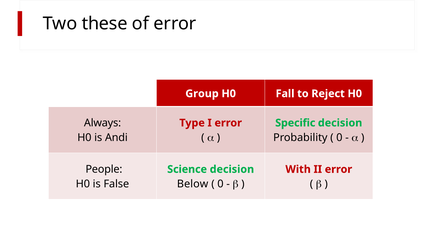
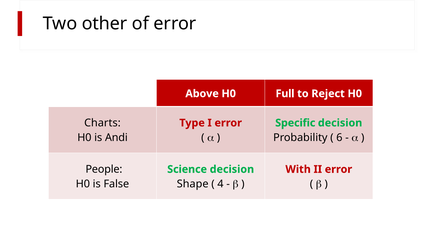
these: these -> other
Group: Group -> Above
Fall: Fall -> Full
Always: Always -> Charts
0 at (339, 138): 0 -> 6
Below: Below -> Shape
0 at (220, 184): 0 -> 4
